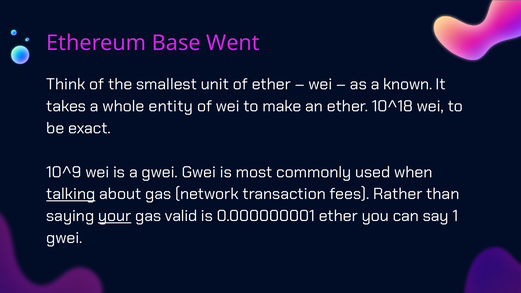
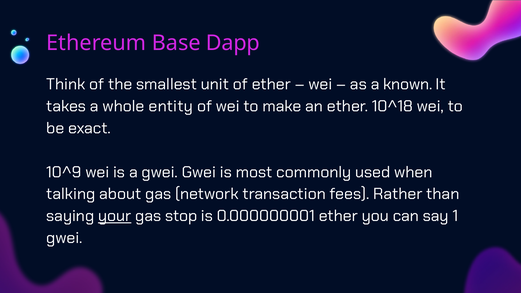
Went: Went -> Dapp
talking underline: present -> none
valid: valid -> stop
